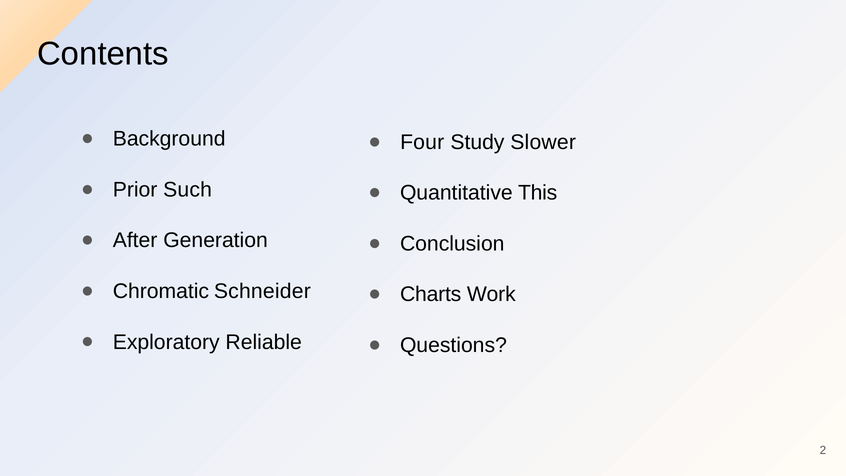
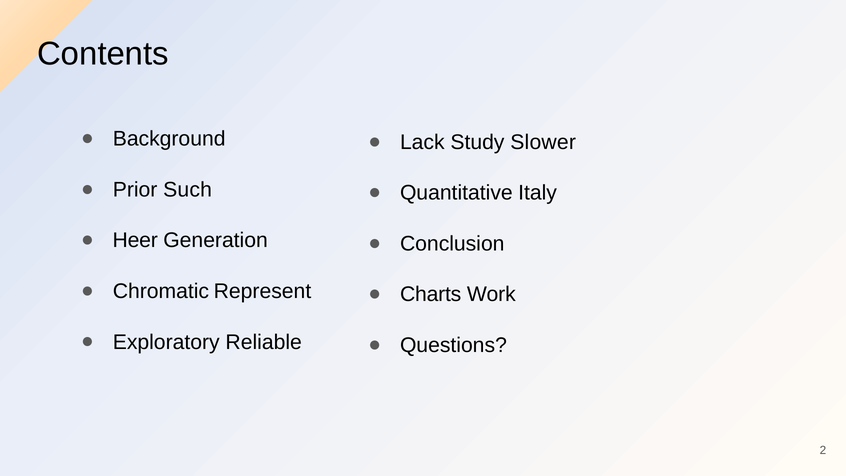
Four: Four -> Lack
This: This -> Italy
After: After -> Heer
Schneider: Schneider -> Represent
